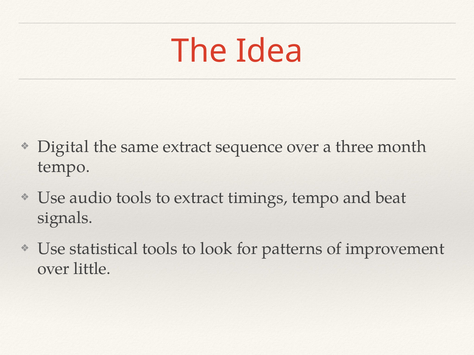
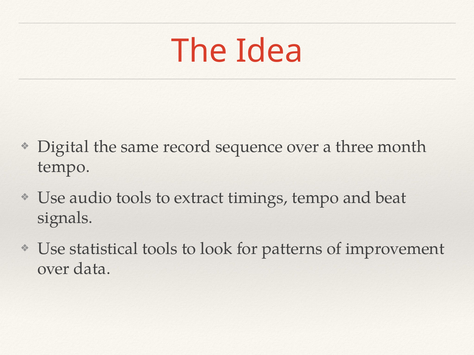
same extract: extract -> record
little: little -> data
